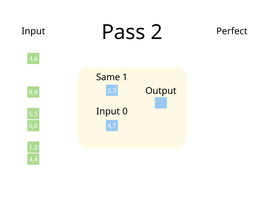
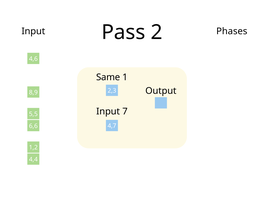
Perfect: Perfect -> Phases
0: 0 -> 7
